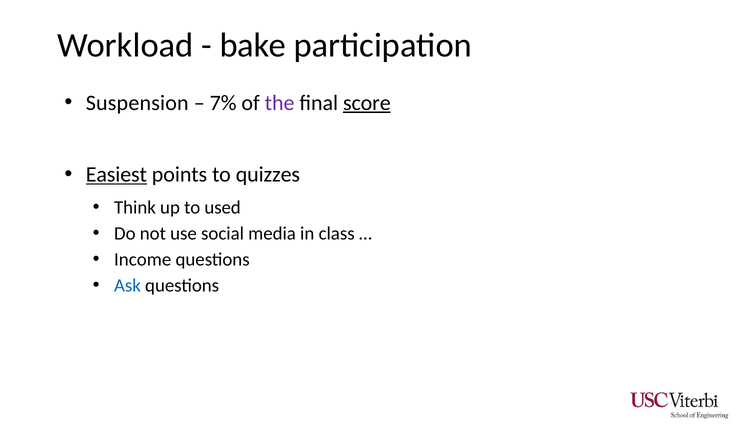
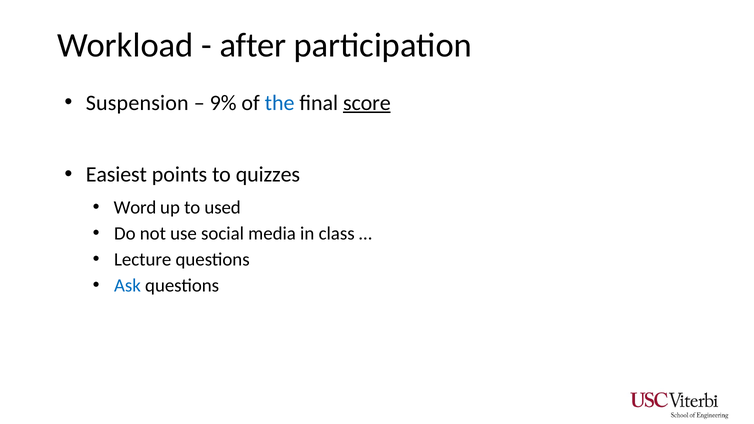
bake: bake -> after
7%: 7% -> 9%
the colour: purple -> blue
Easiest underline: present -> none
Think: Think -> Word
Income: Income -> Lecture
